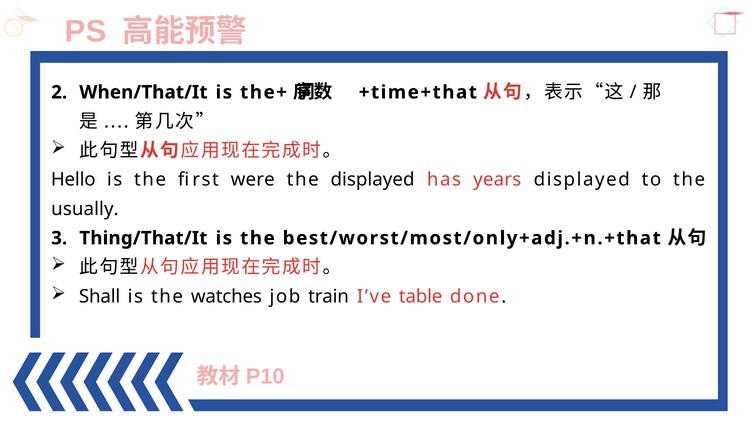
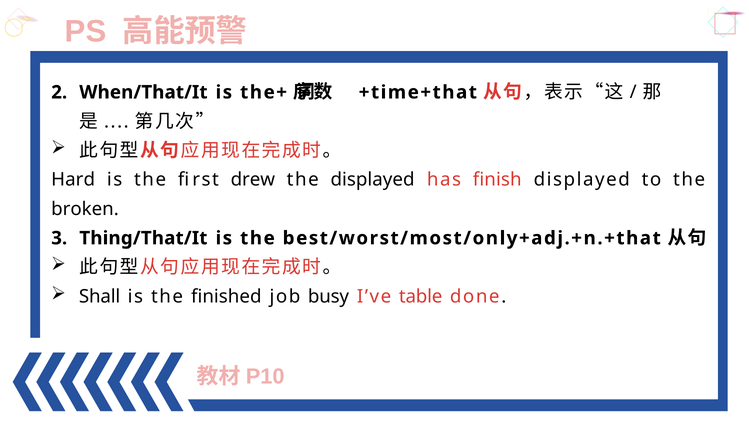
Hello: Hello -> Hard
were: were -> drew
years: years -> finish
usually: usually -> broken
watches: watches -> finished
train: train -> busy
